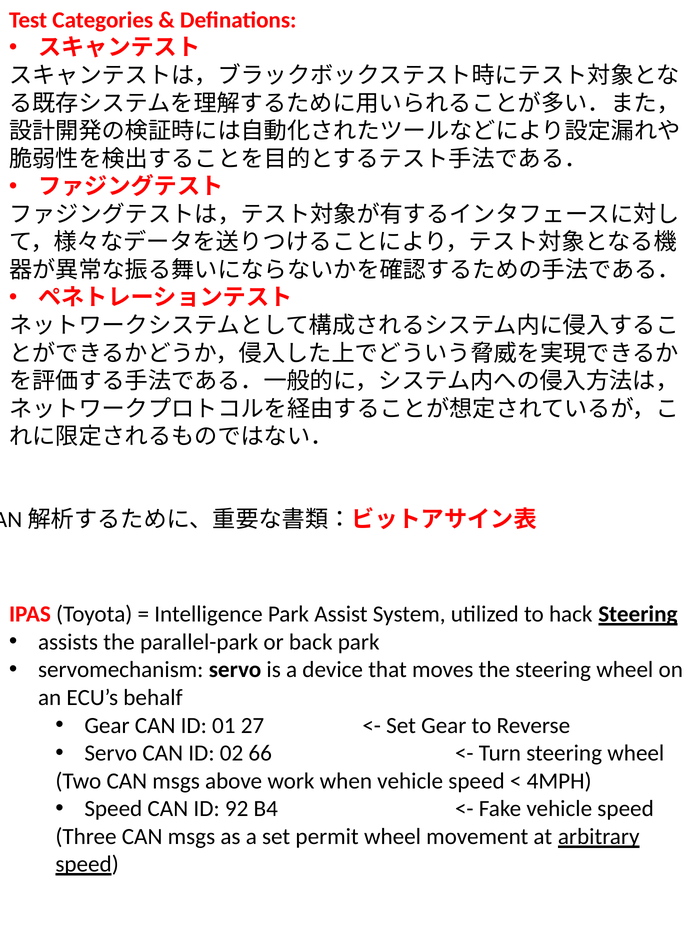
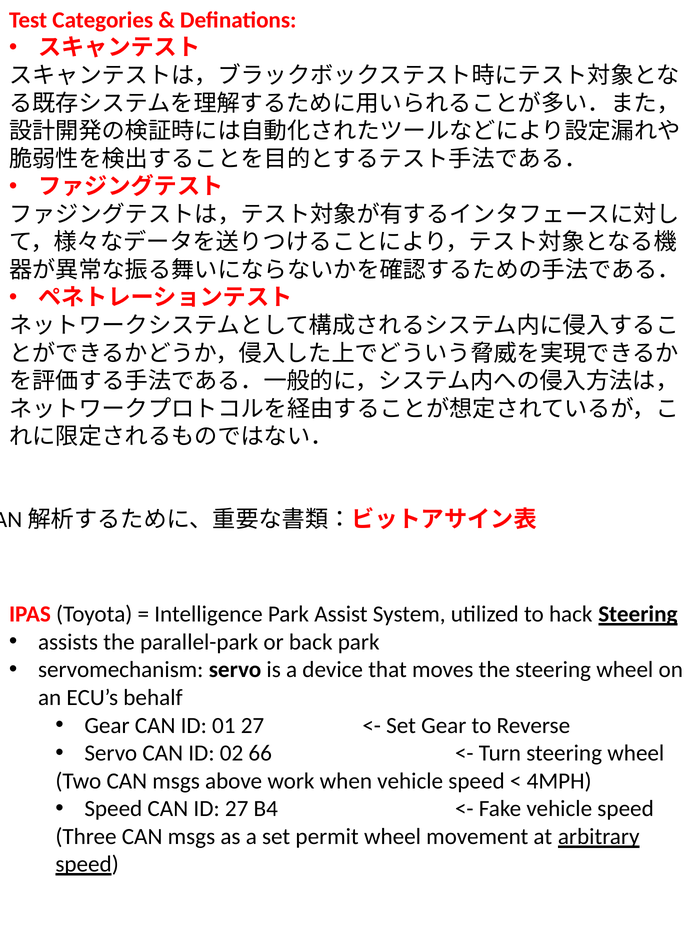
ID 92: 92 -> 27
